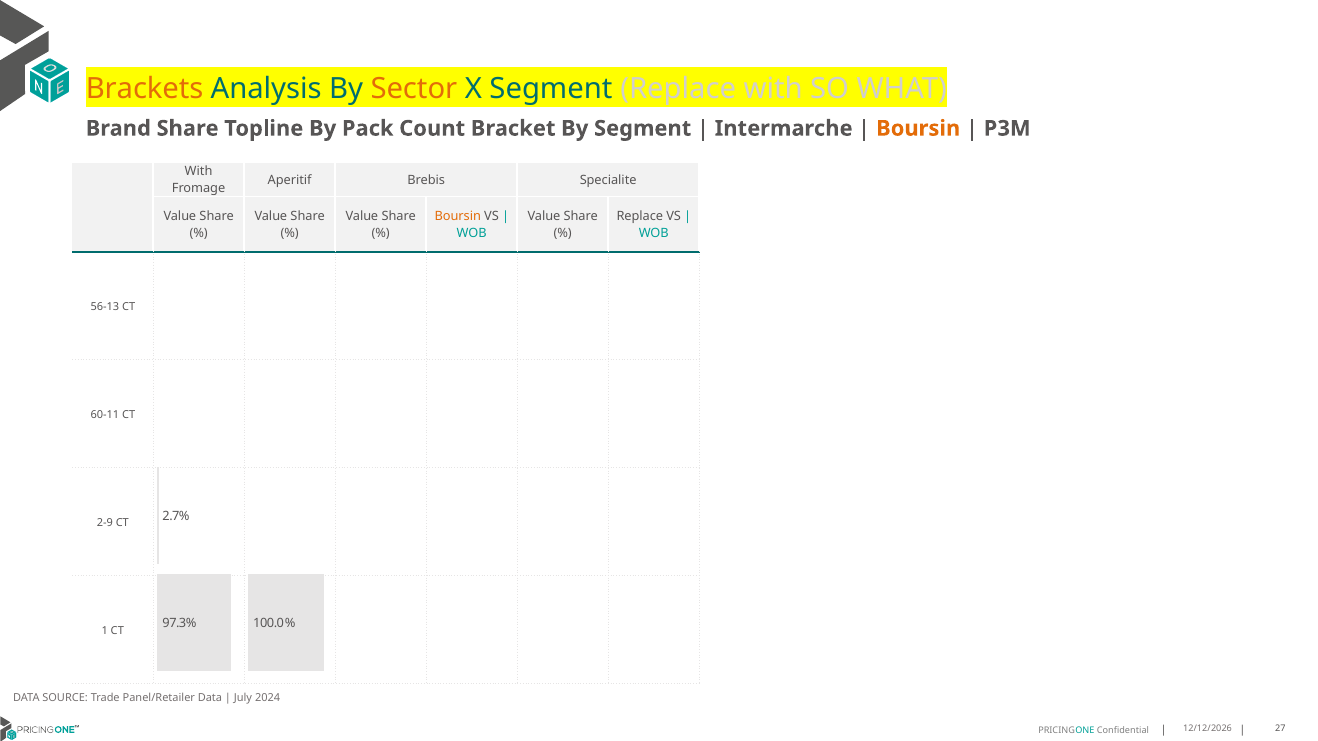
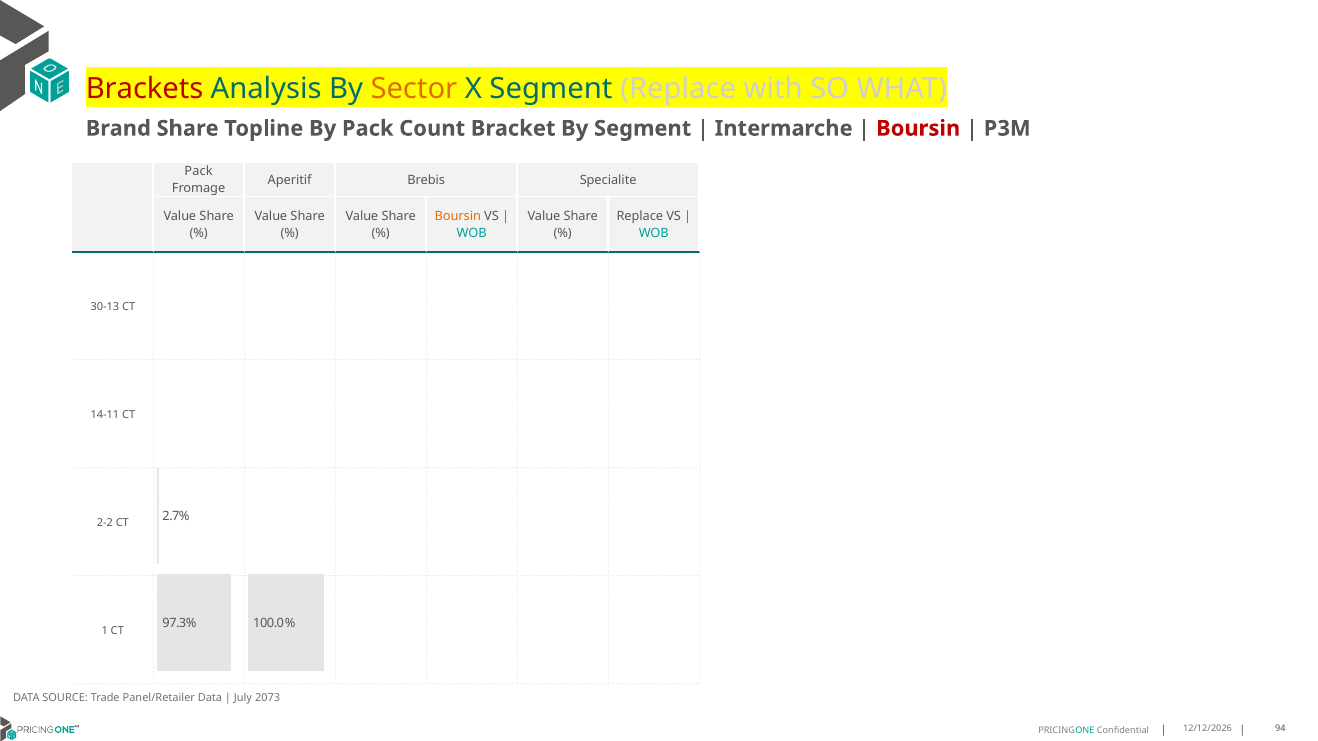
Brackets colour: orange -> red
Boursin at (918, 128) colour: orange -> red
With at (199, 171): With -> Pack
56-13: 56-13 -> 30-13
60-11: 60-11 -> 14-11
2-9: 2-9 -> 2-2
2024: 2024 -> 2073
27: 27 -> 94
